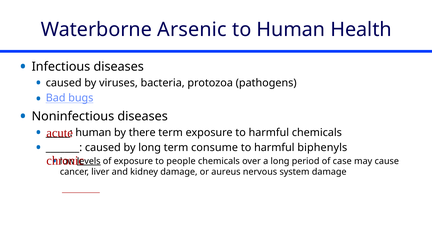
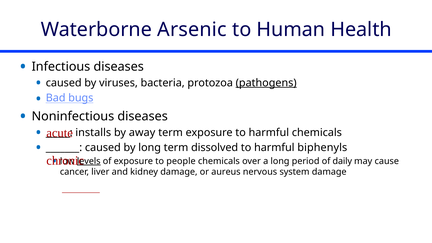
pathogens underline: none -> present
human at (93, 133): human -> installs
there: there -> away
consume: consume -> dissolved
case: case -> daily
